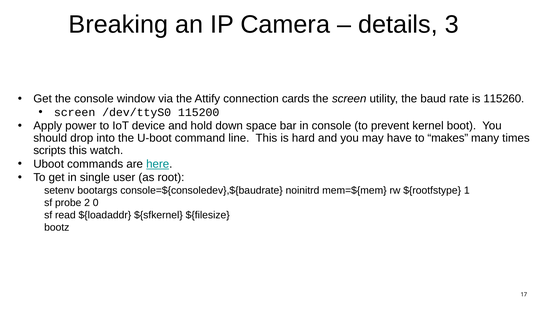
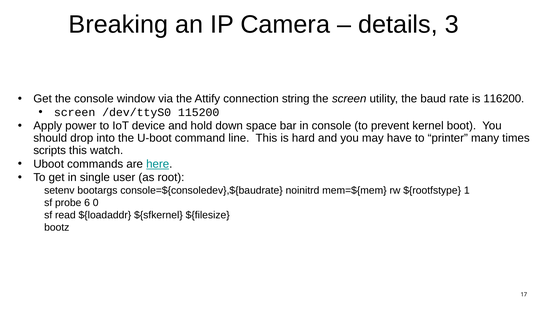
cards: cards -> string
115260: 115260 -> 116200
makes: makes -> printer
2: 2 -> 6
